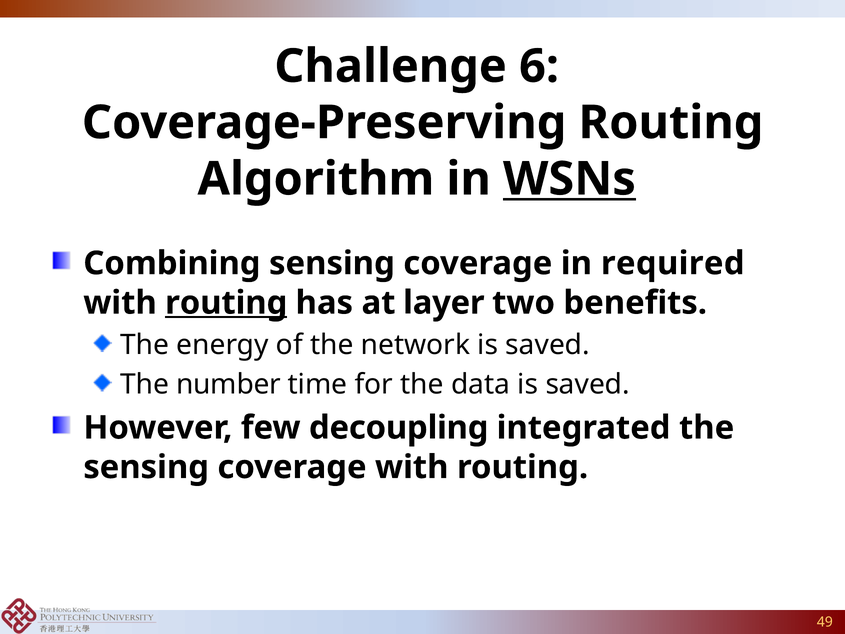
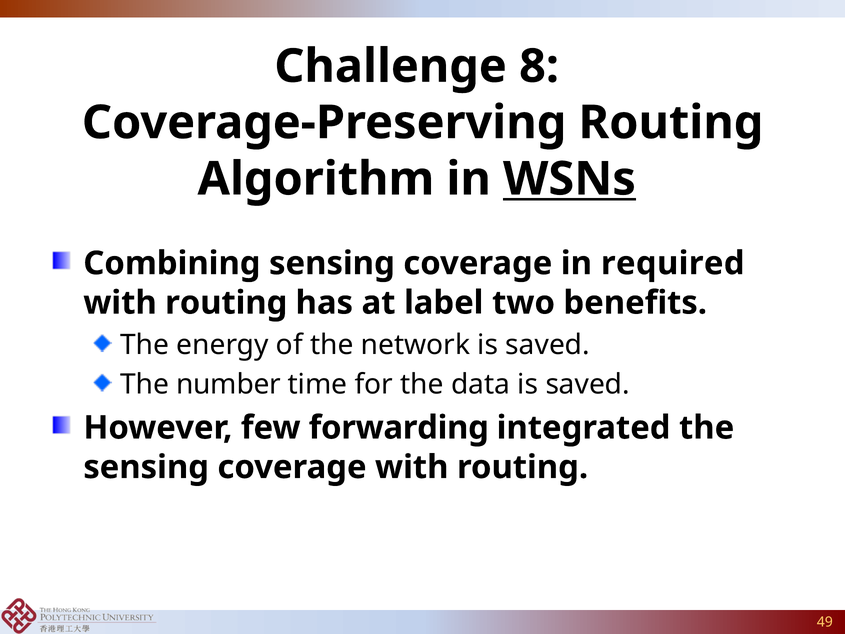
6: 6 -> 8
routing at (226, 303) underline: present -> none
layer: layer -> label
decoupling: decoupling -> forwarding
